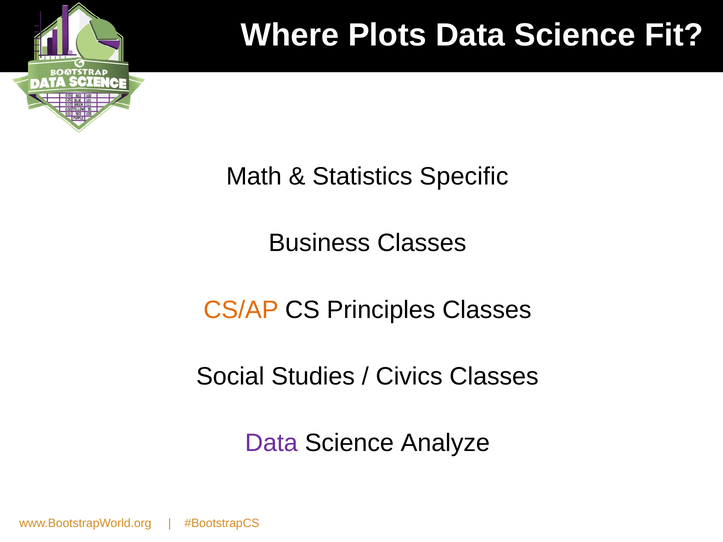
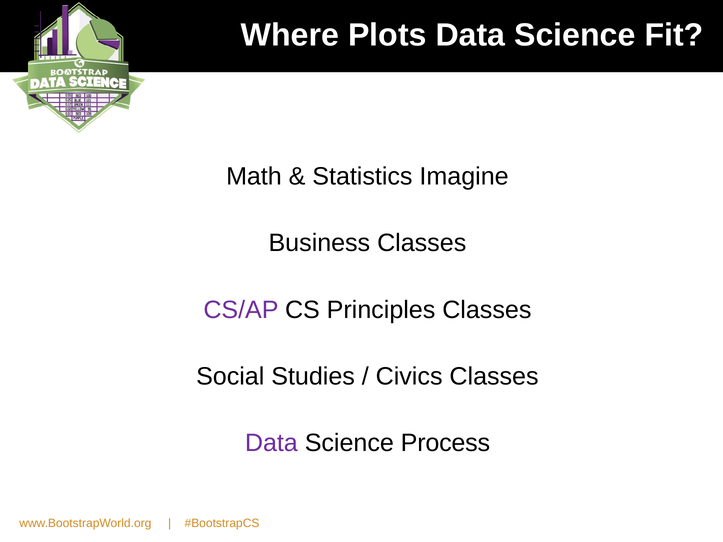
Specific: Specific -> Imagine
CS/AP colour: orange -> purple
Analyze: Analyze -> Process
